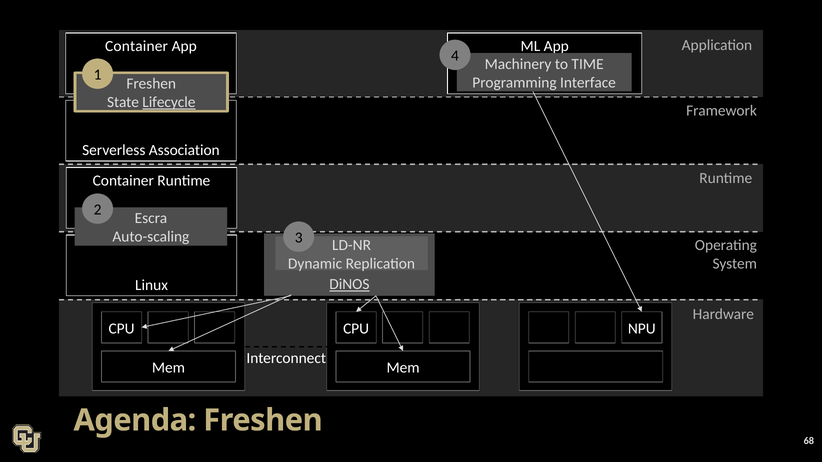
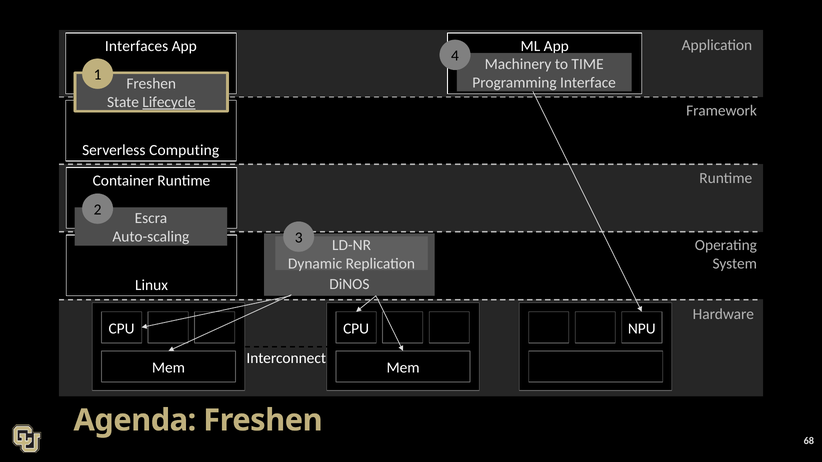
Container at (137, 46): Container -> Interfaces
Association: Association -> Computing
DiNOS underline: present -> none
